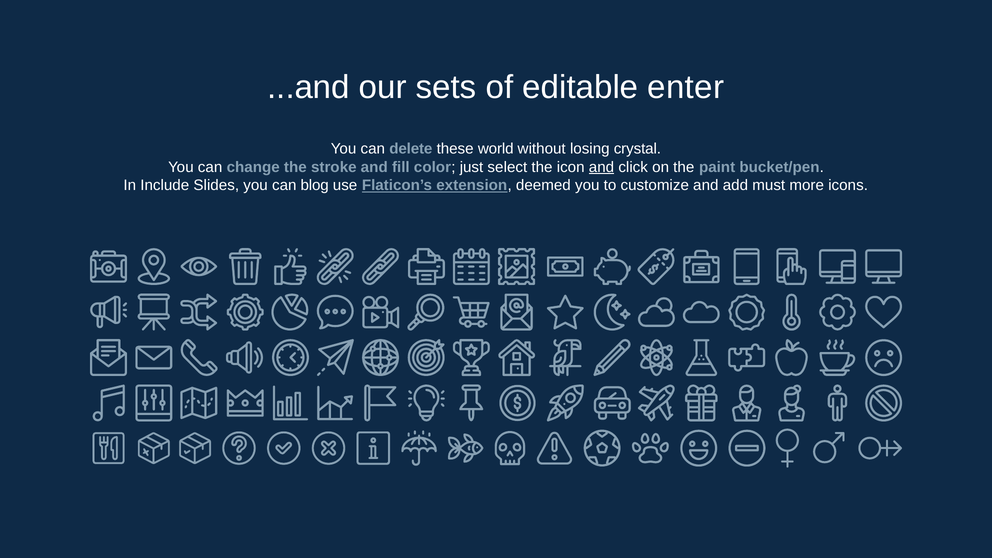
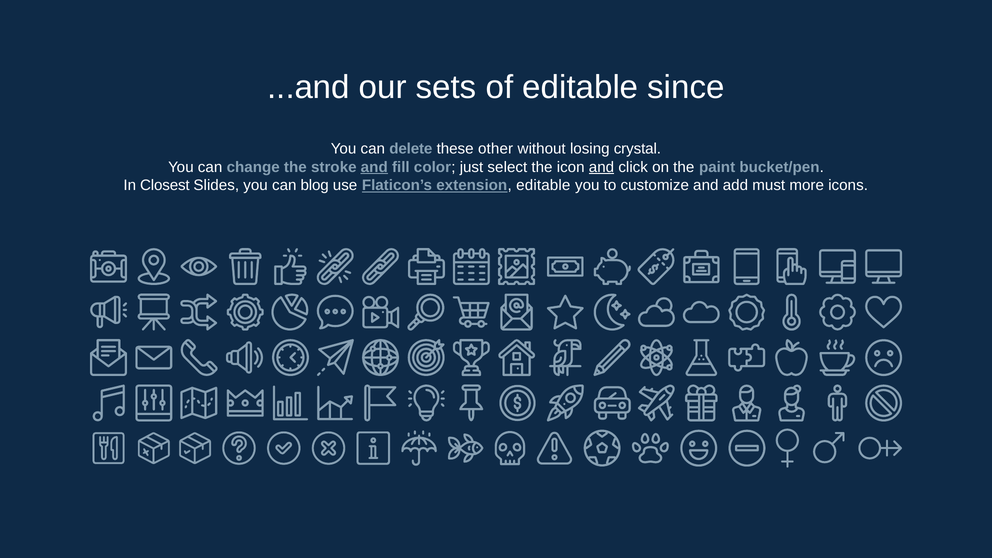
enter: enter -> since
world: world -> other
and at (374, 167) underline: none -> present
Include: Include -> Closest
extension deemed: deemed -> editable
